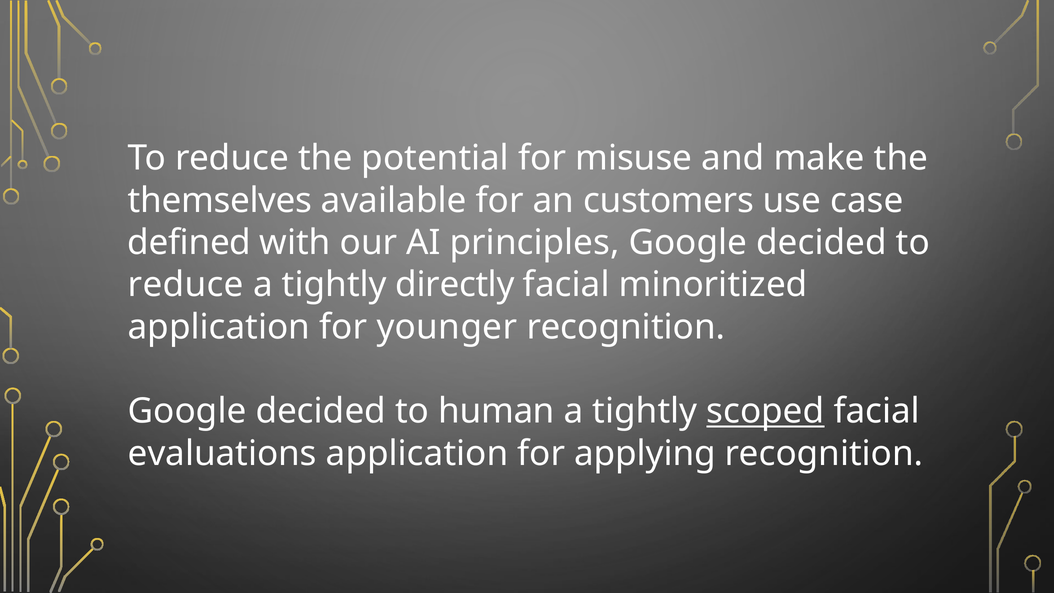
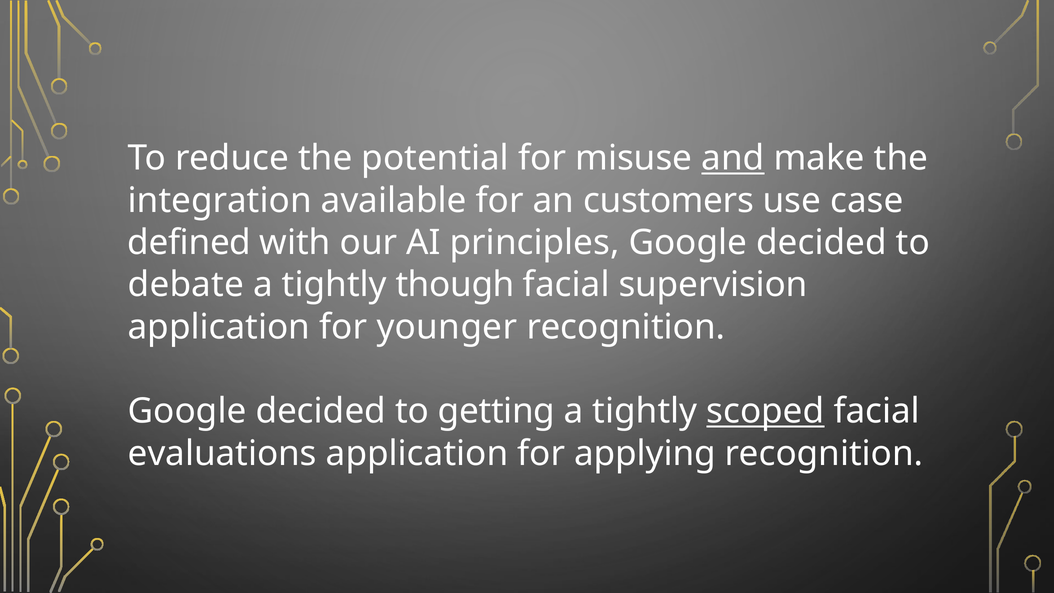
and underline: none -> present
themselves: themselves -> integration
reduce at (186, 285): reduce -> debate
directly: directly -> though
minoritized: minoritized -> supervision
human: human -> getting
